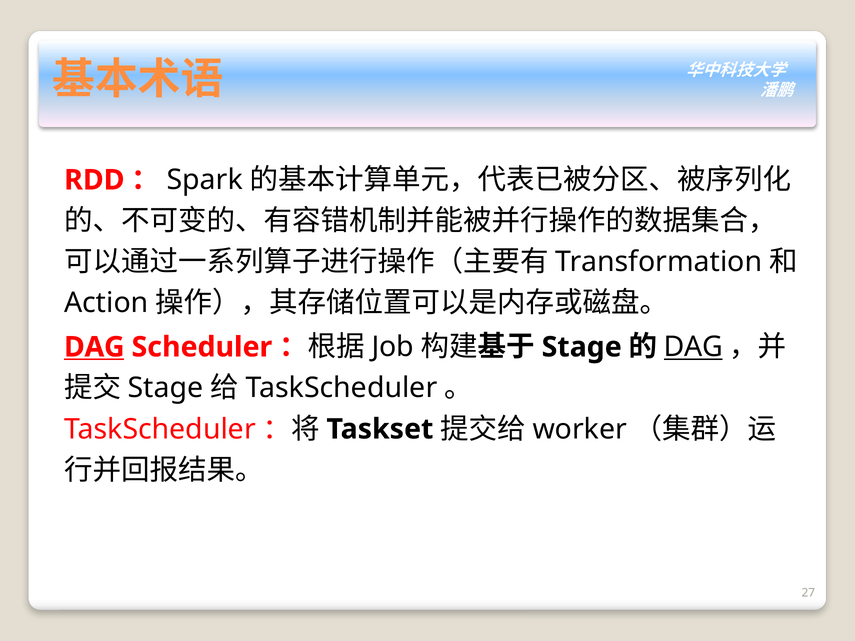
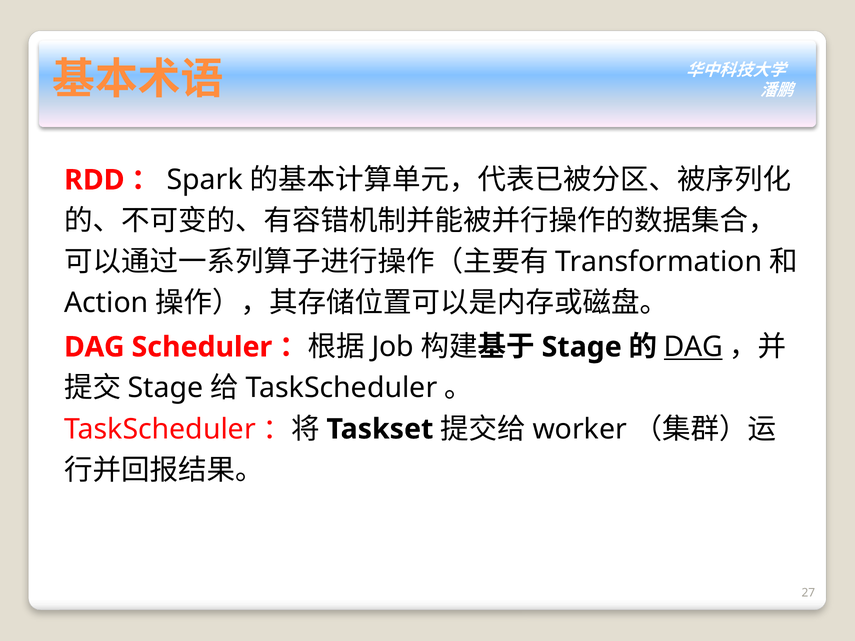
DAG at (94, 347) underline: present -> none
